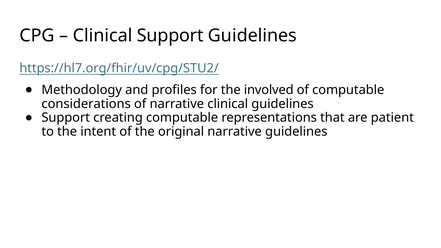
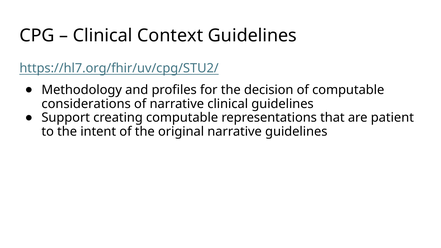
Clinical Support: Support -> Context
involved: involved -> decision
